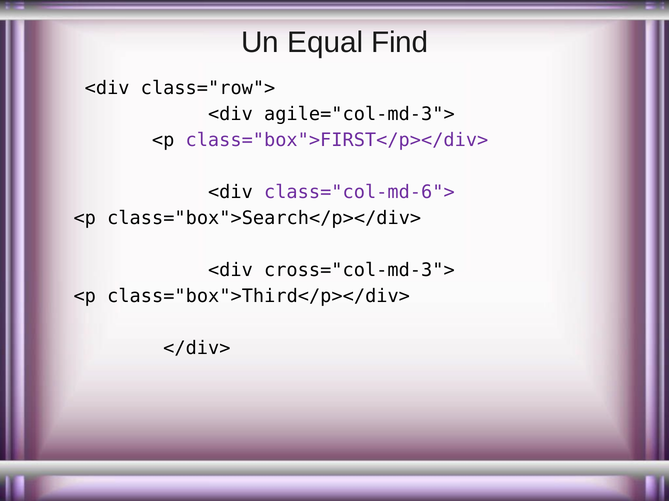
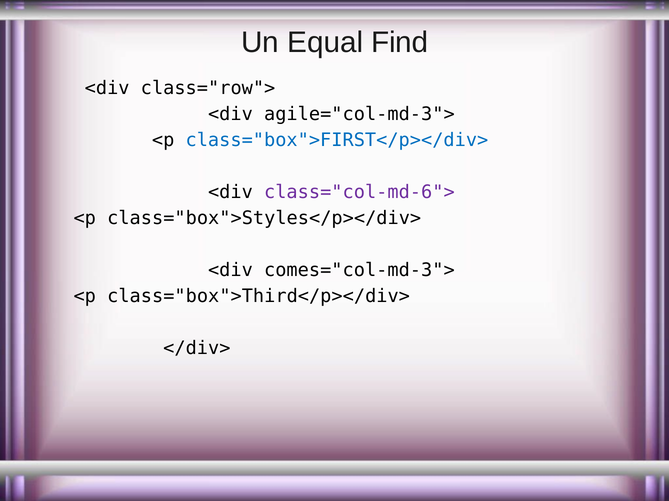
class="box">FIRST</p></div> colour: purple -> blue
class="box">Search</p></div>: class="box">Search</p></div> -> class="box">Styles</p></div>
cross="col-md-3">: cross="col-md-3"> -> comes="col-md-3">
